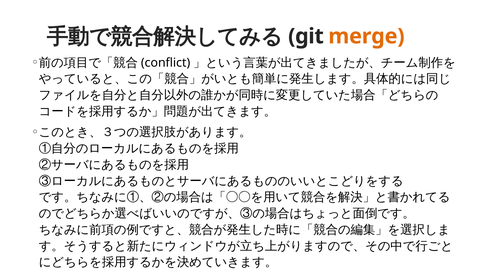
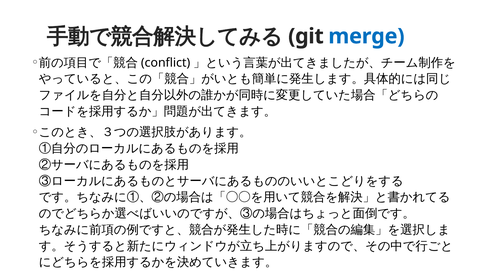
merge colour: orange -> blue
